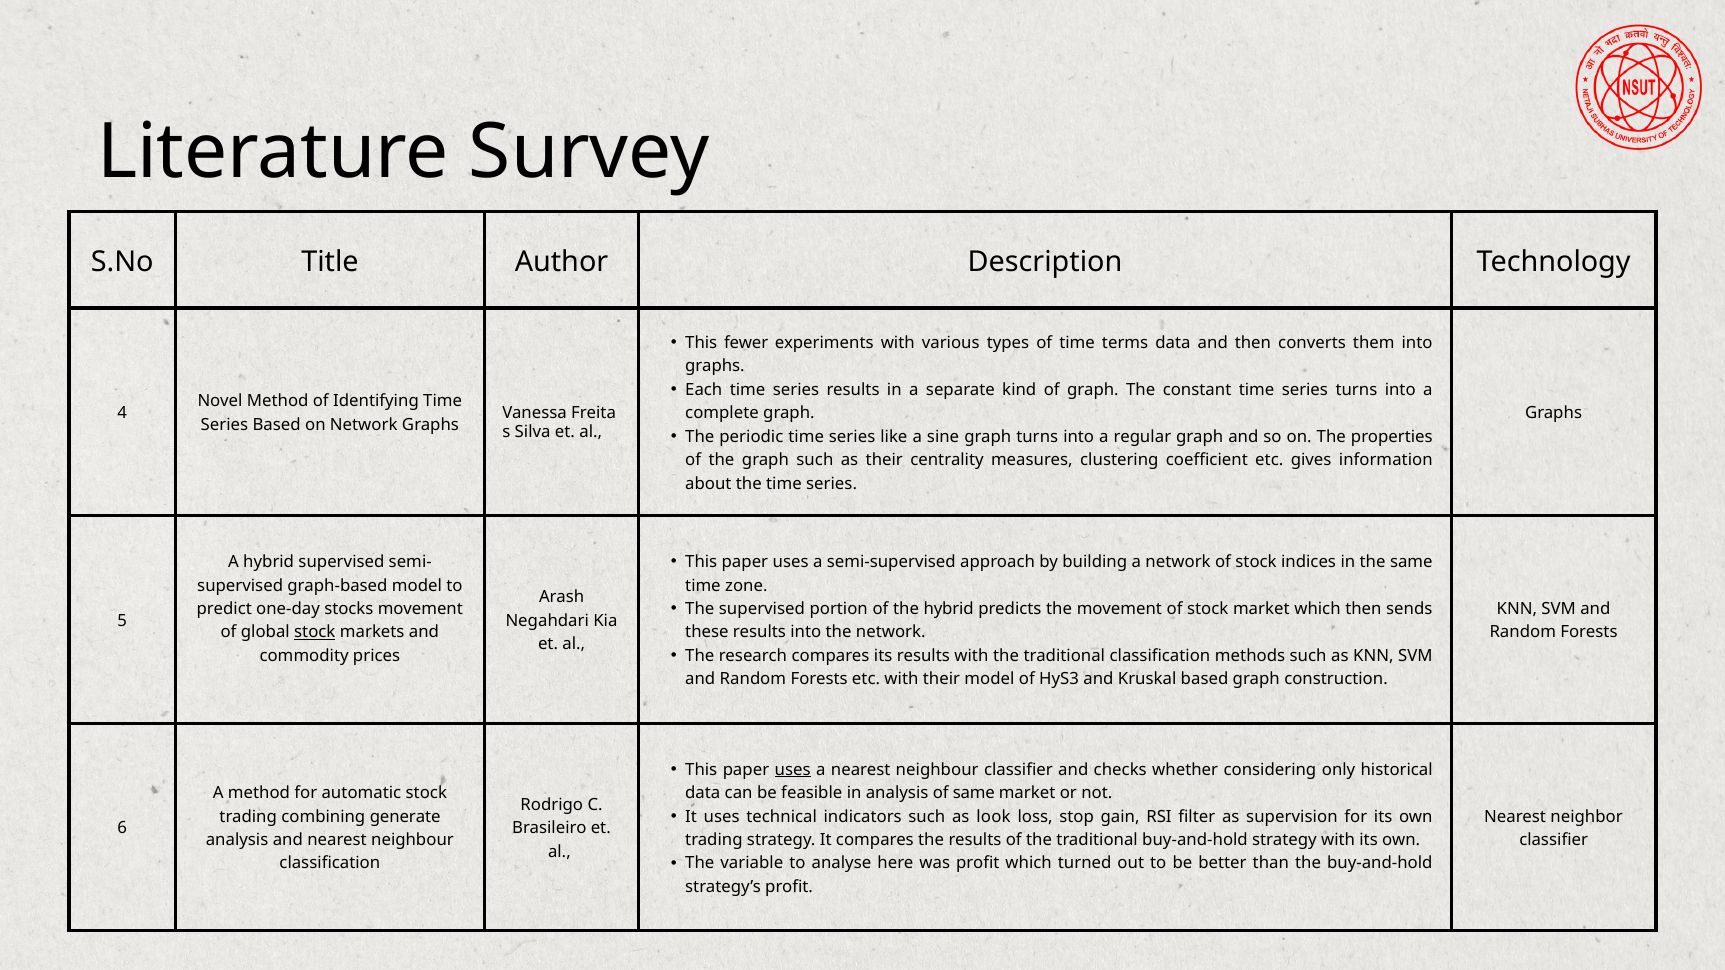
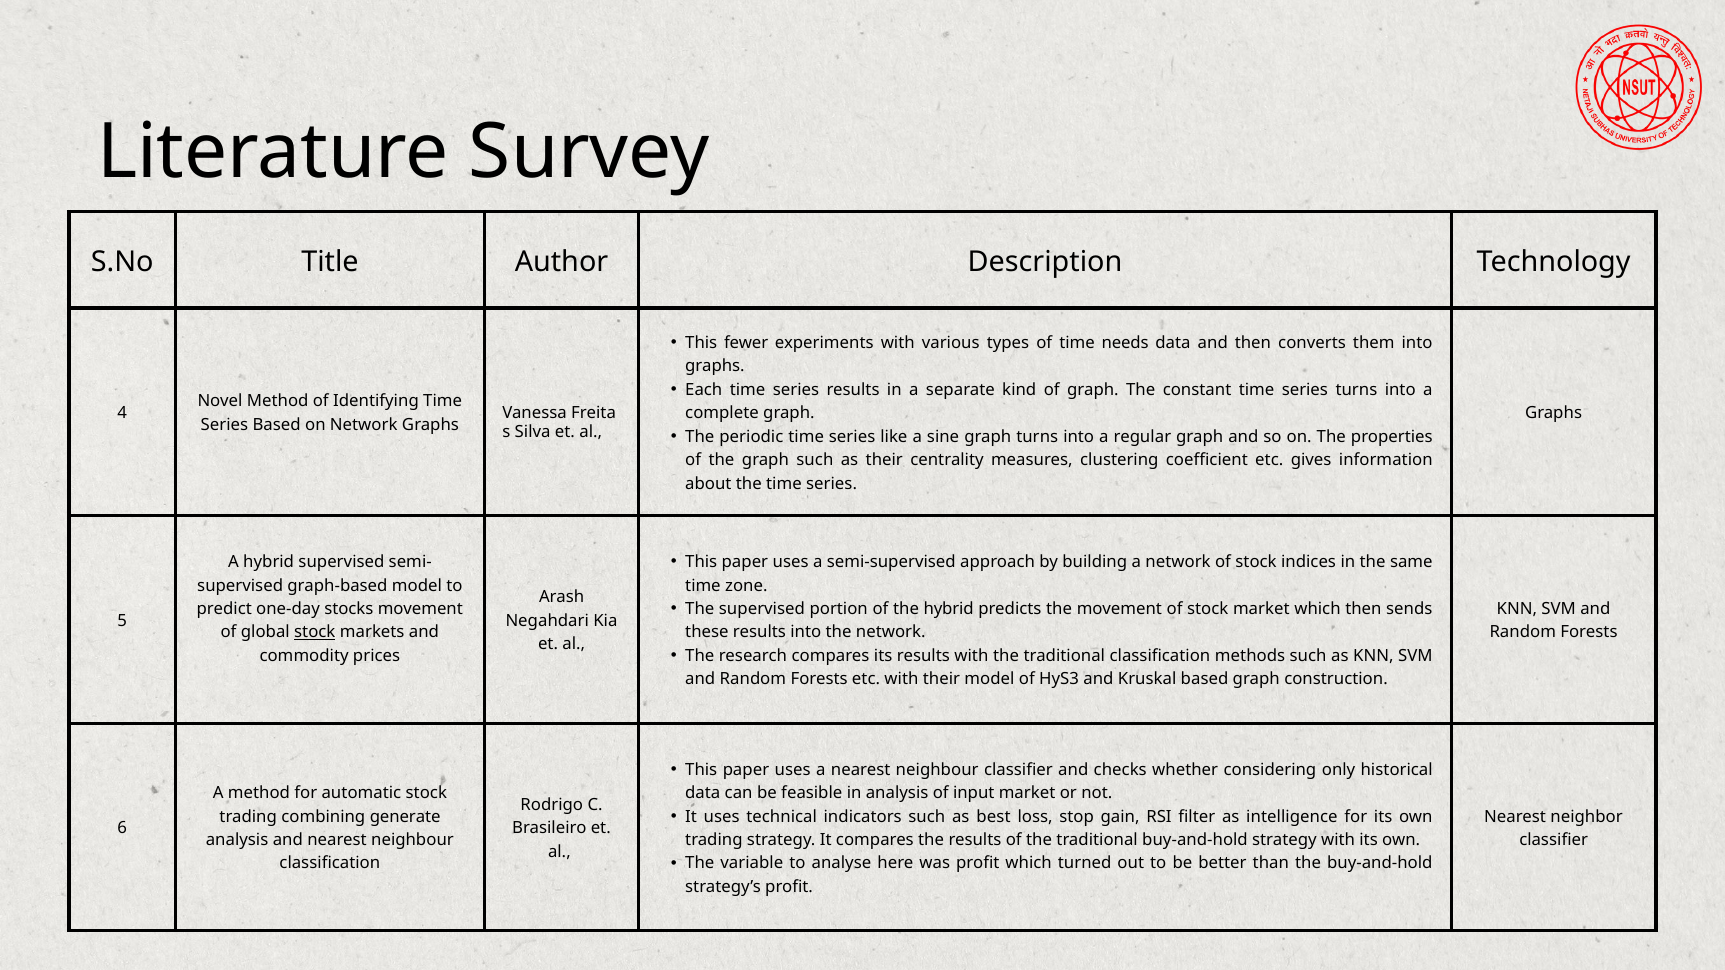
terms: terms -> needs
uses at (793, 770) underline: present -> none
of same: same -> input
look: look -> best
supervision: supervision -> intelligence
